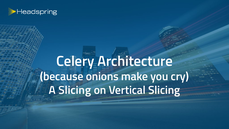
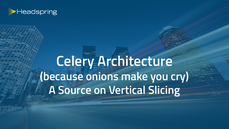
A Slicing: Slicing -> Source
